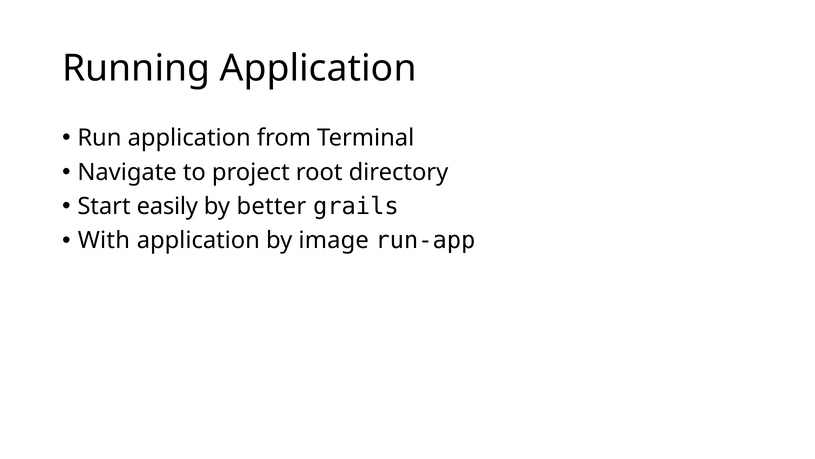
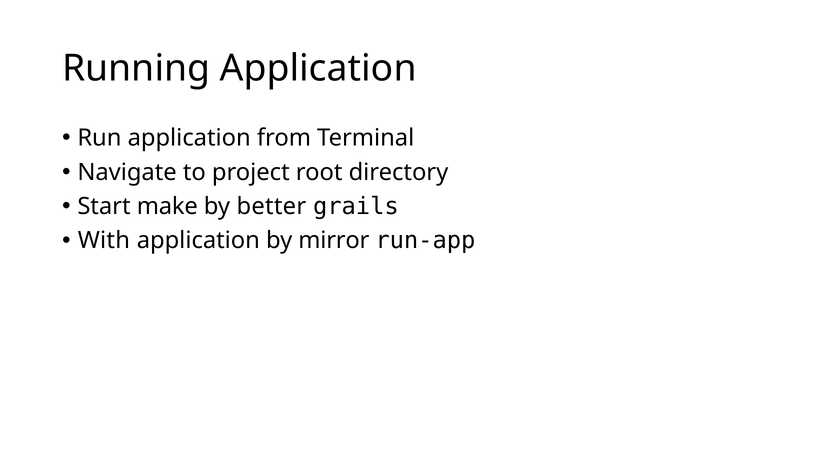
easily: easily -> make
image: image -> mirror
